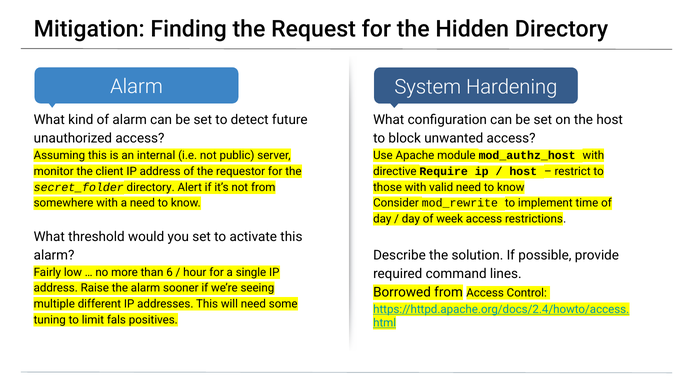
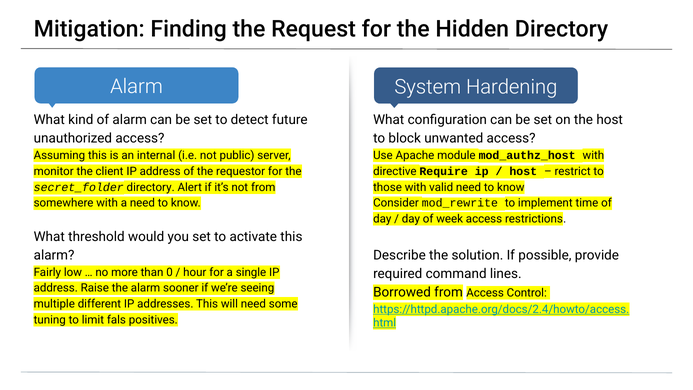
6: 6 -> 0
